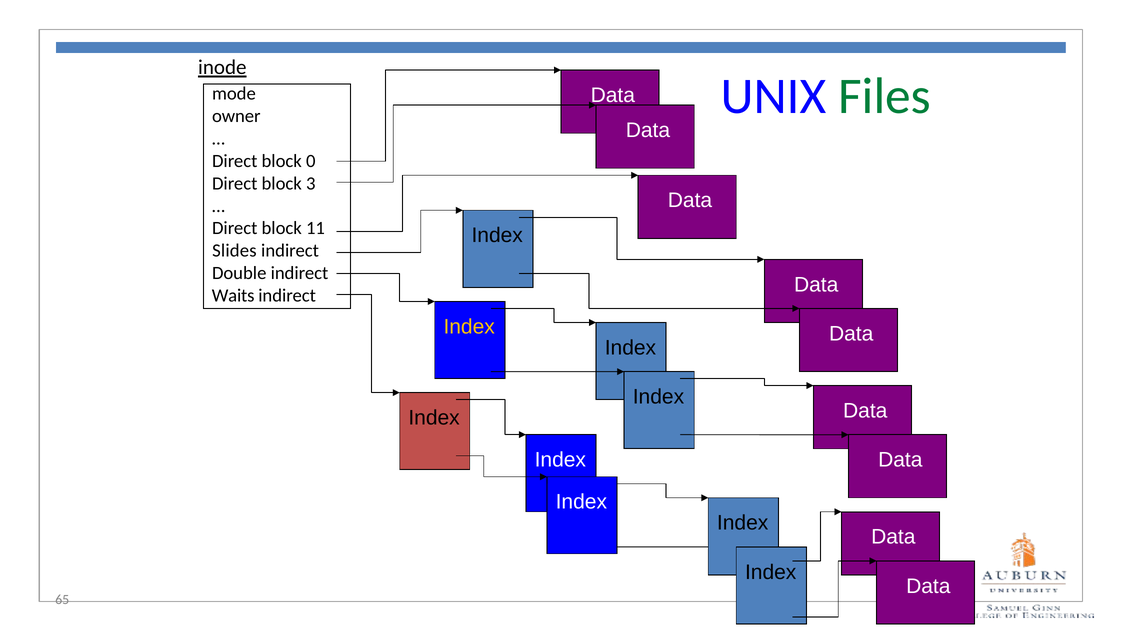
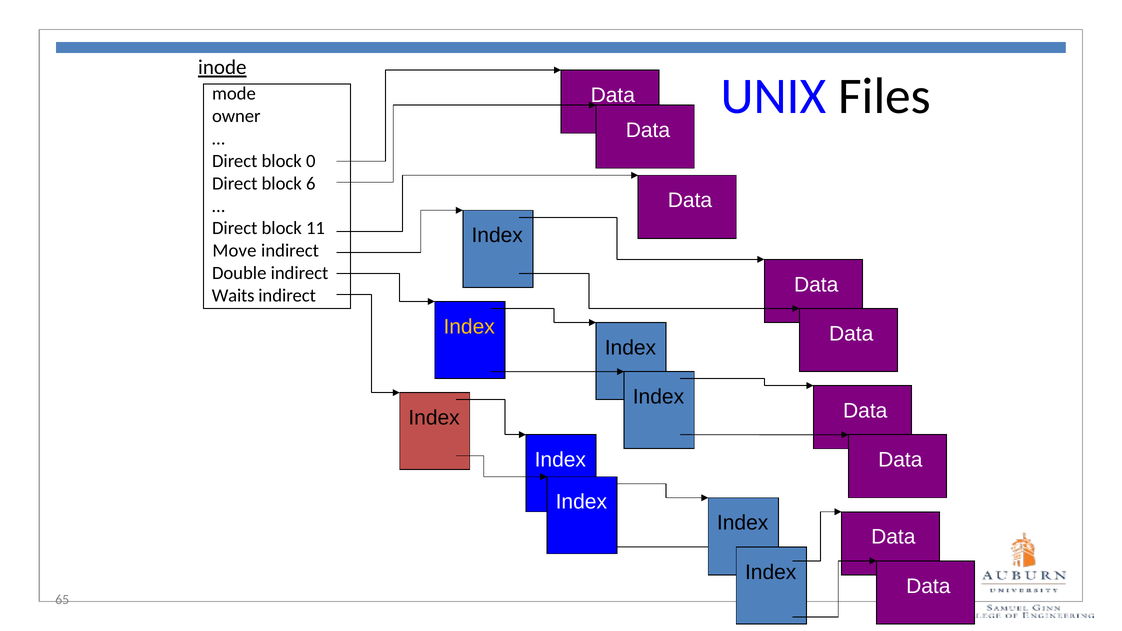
Files colour: green -> black
3: 3 -> 6
Slides: Slides -> Move
